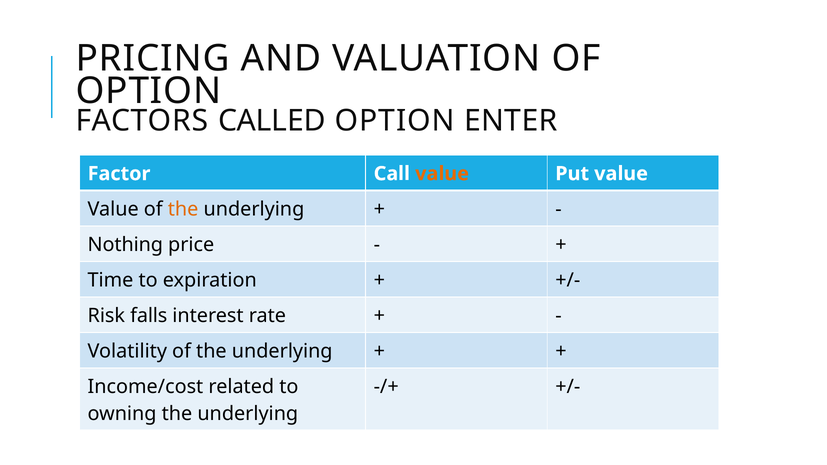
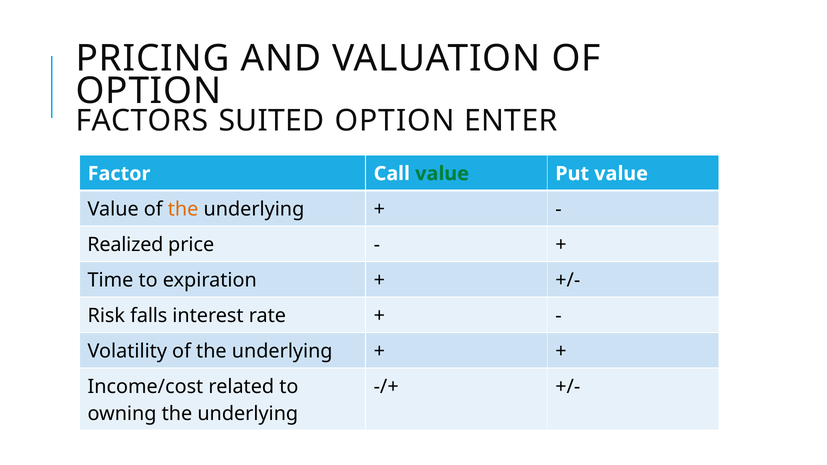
CALLED: CALLED -> SUITED
value at (442, 174) colour: orange -> green
Nothing: Nothing -> Realized
